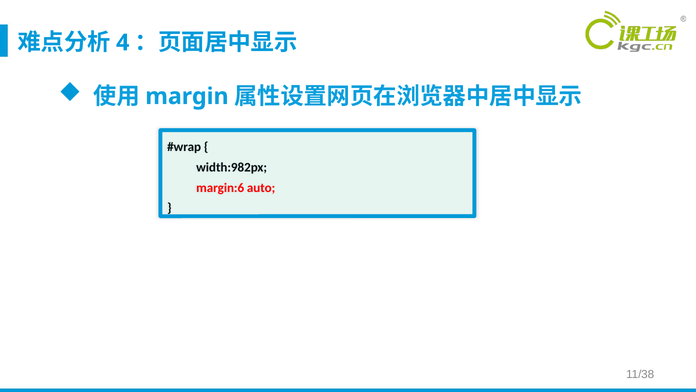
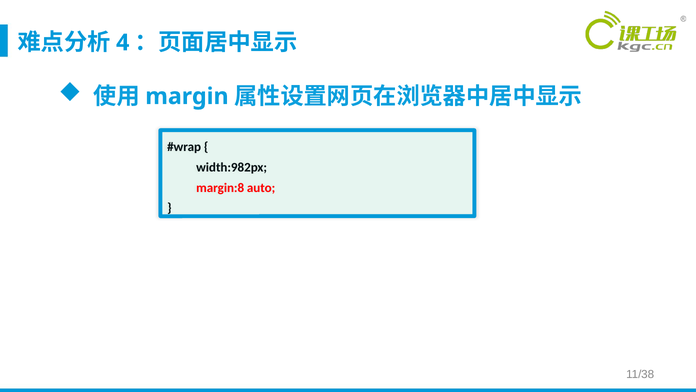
margin:6: margin:6 -> margin:8
